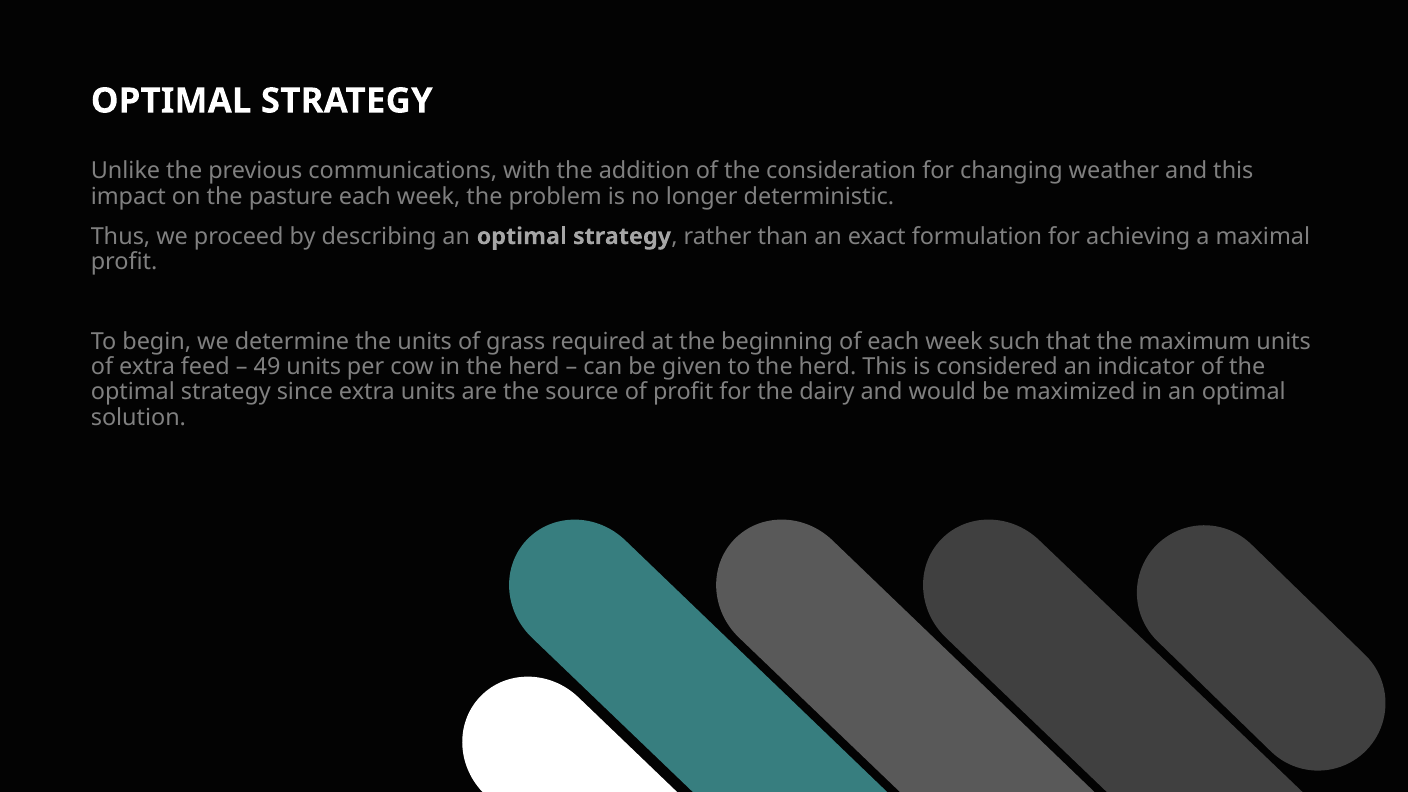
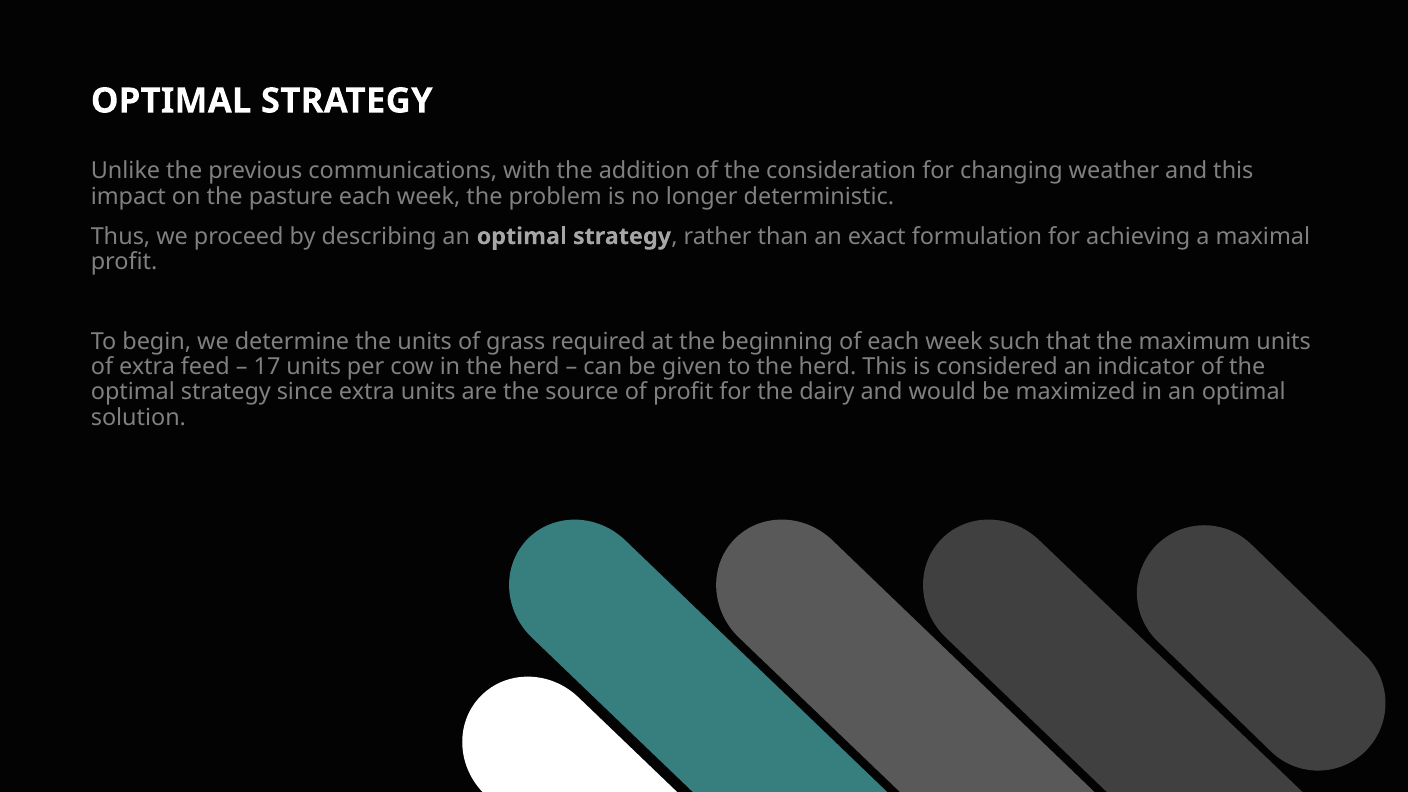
49: 49 -> 17
